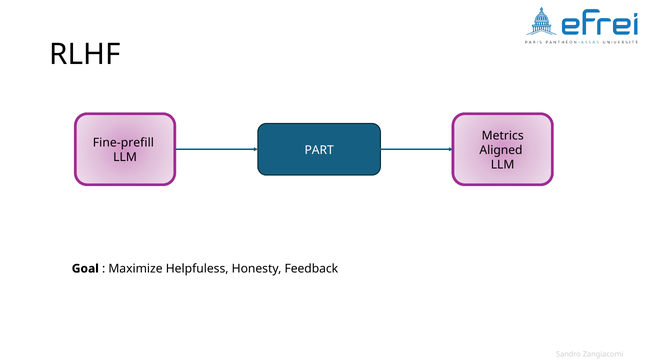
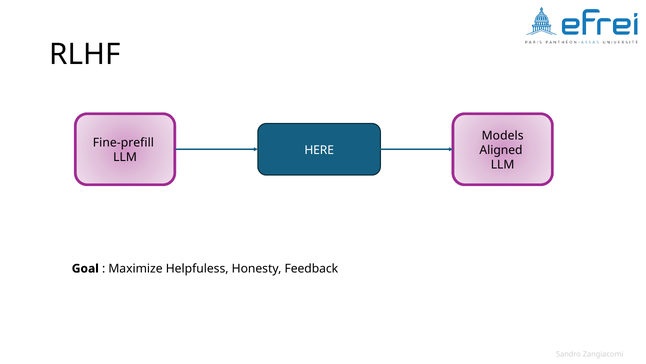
Metrics: Metrics -> Models
PART: PART -> HERE
